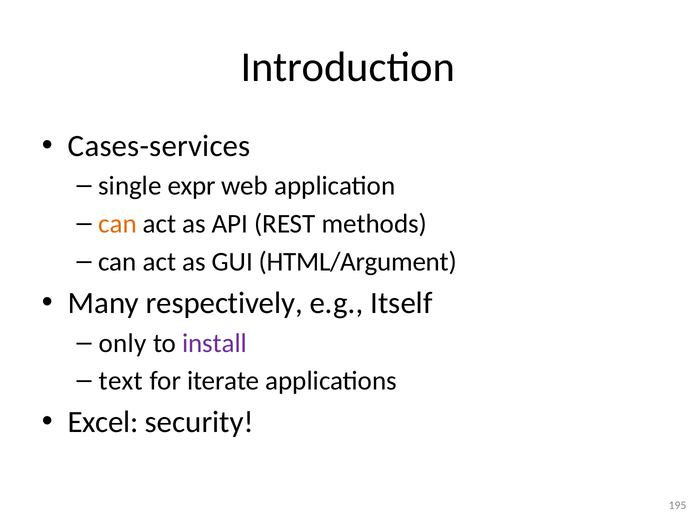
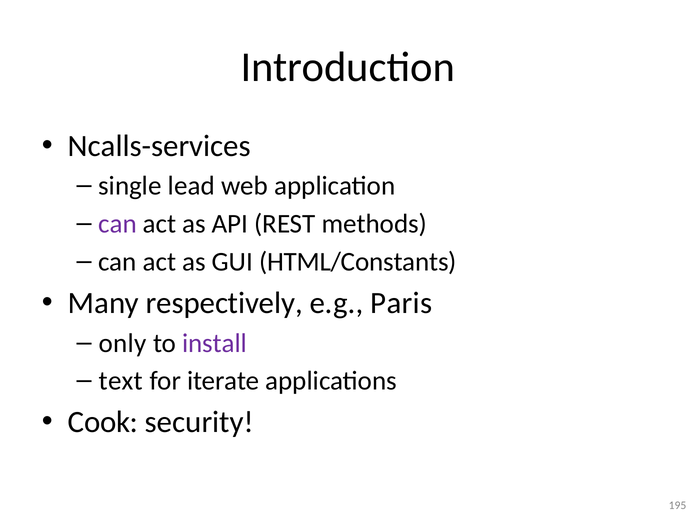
Cases-services: Cases-services -> Ncalls-services
expr: expr -> lead
can at (118, 224) colour: orange -> purple
HTML/Argument: HTML/Argument -> HTML/Constants
Itself: Itself -> Paris
Excel: Excel -> Cook
